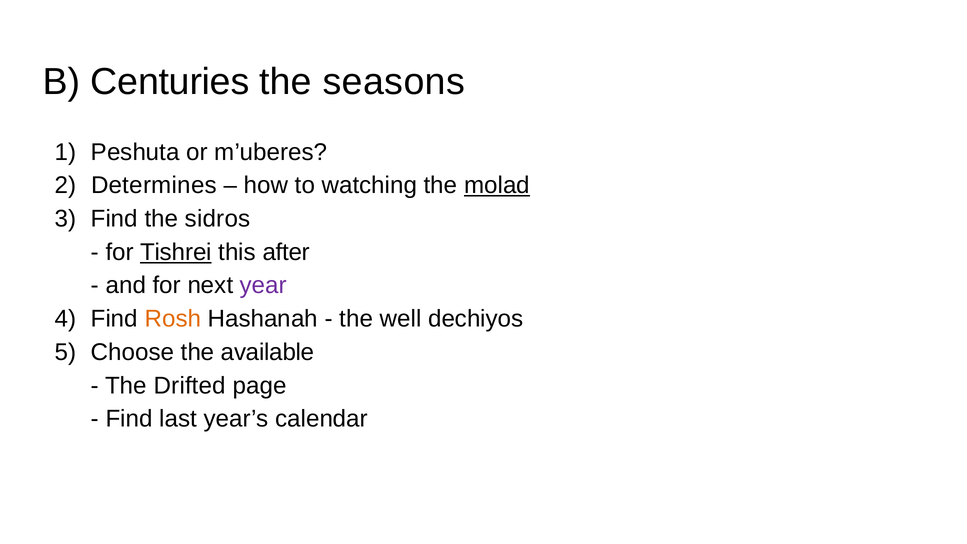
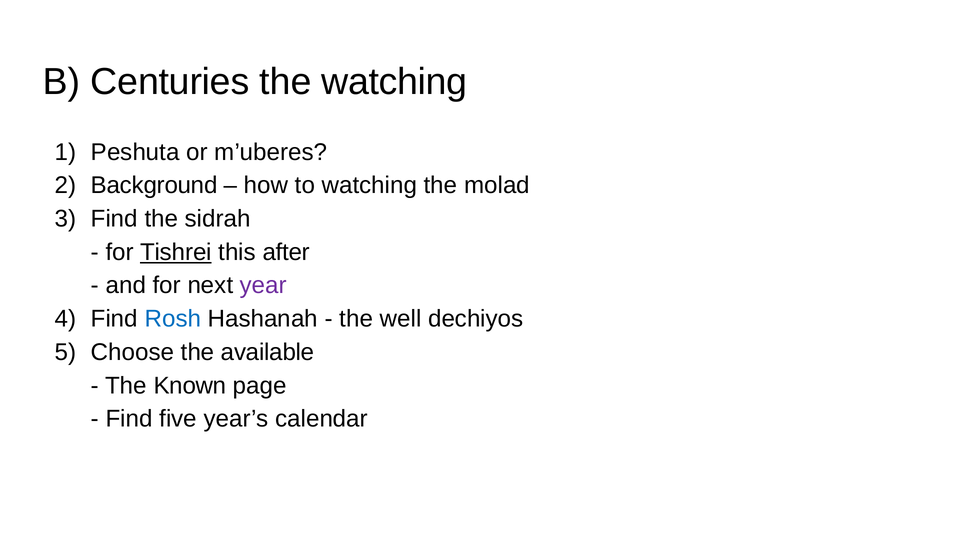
the seasons: seasons -> watching
Determines: Determines -> Background
molad underline: present -> none
sidros: sidros -> sidrah
Rosh colour: orange -> blue
Drifted: Drifted -> Known
last: last -> five
